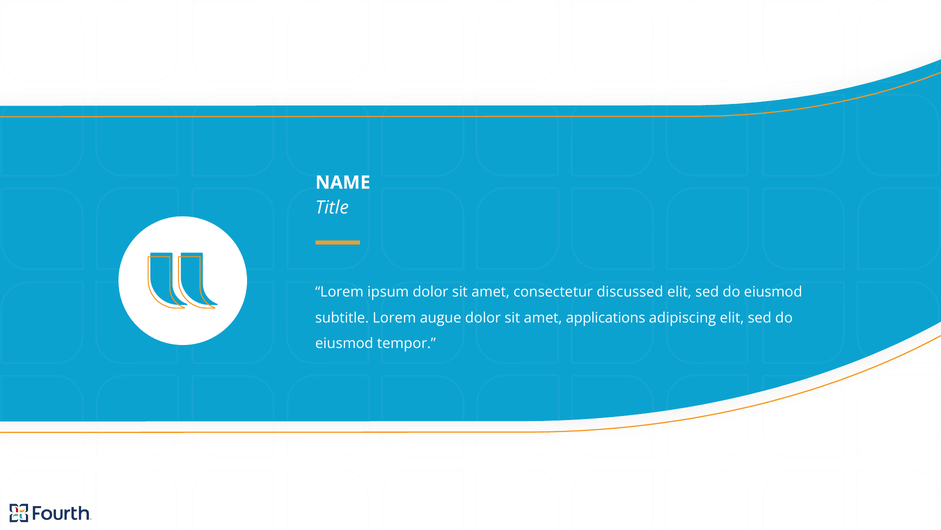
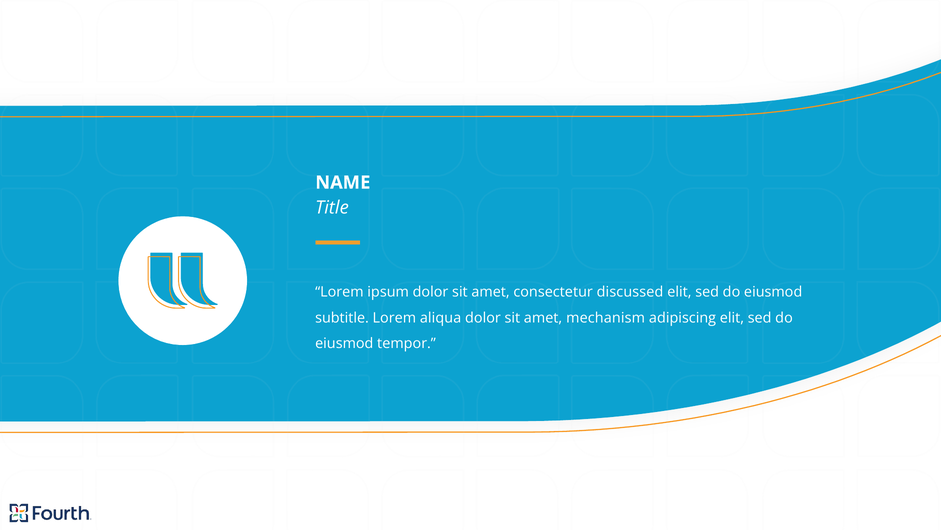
augue: augue -> aliqua
applications: applications -> mechanism
